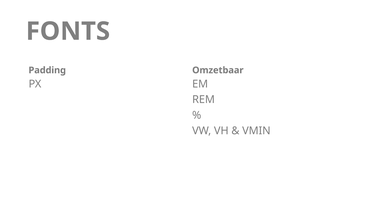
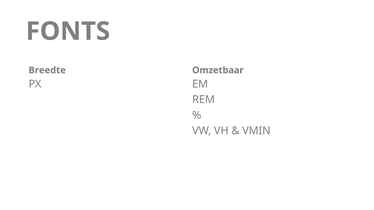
Padding: Padding -> Breedte
